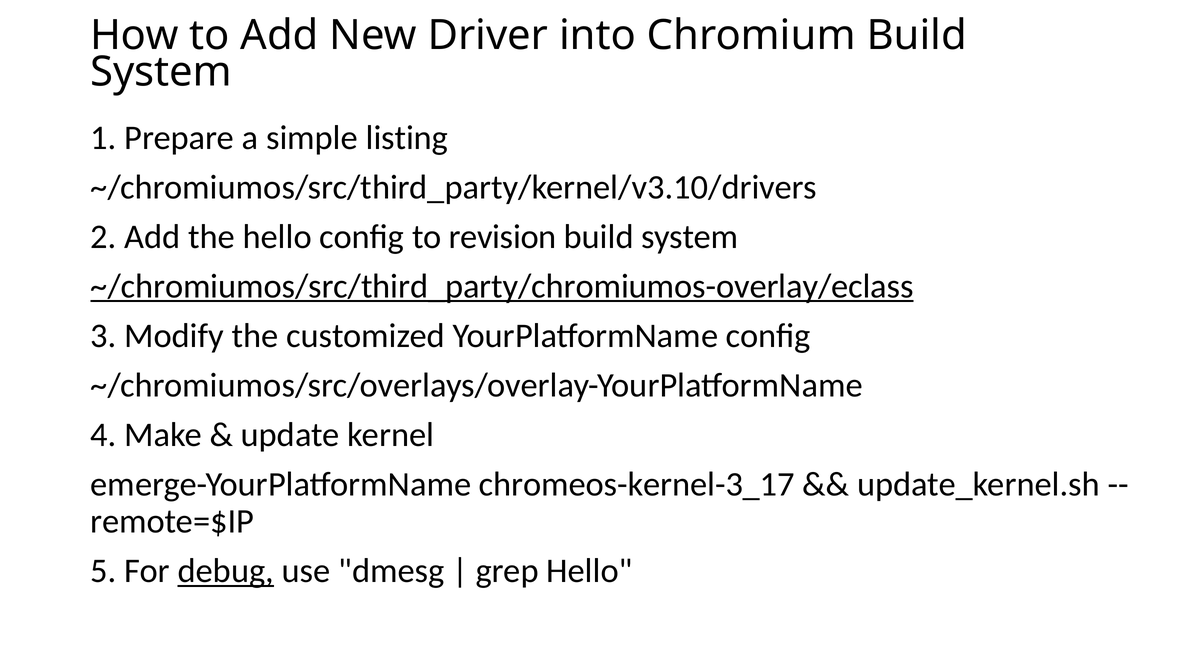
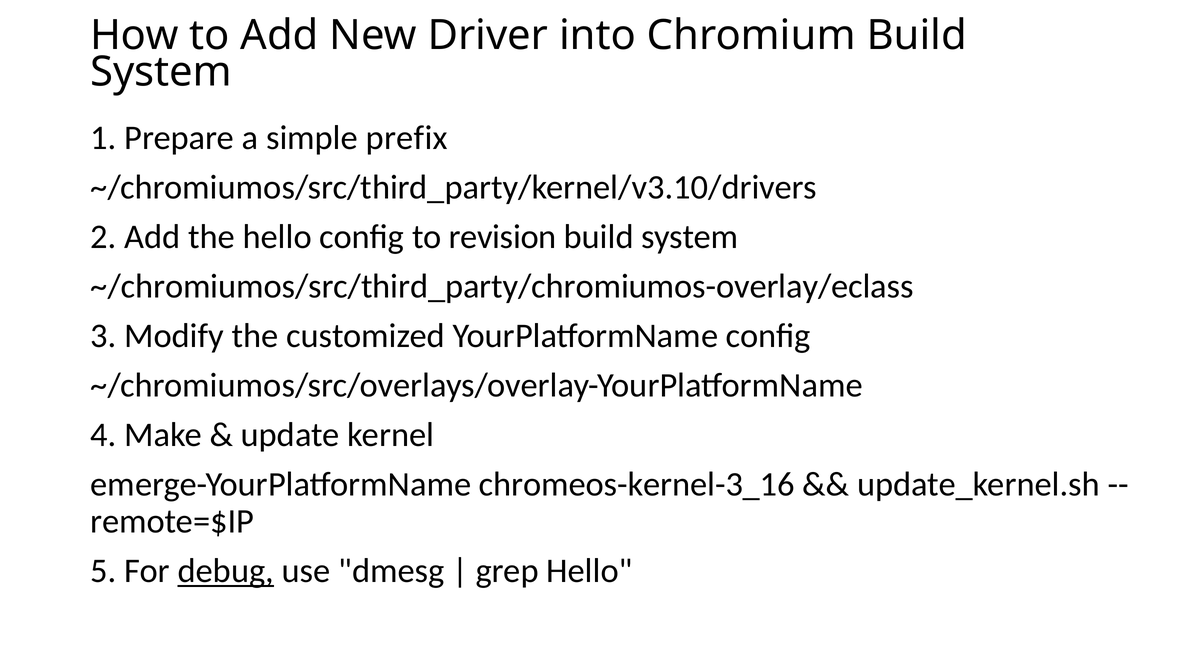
listing: listing -> prefix
~/chromiumos/src/third_party/chromiumos-overlay/eclass underline: present -> none
chromeos-kernel-3_17: chromeos-kernel-3_17 -> chromeos-kernel-3_16
